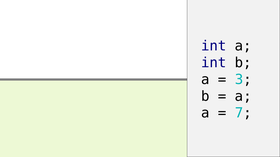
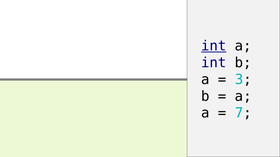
int at (214, 46) underline: none -> present
